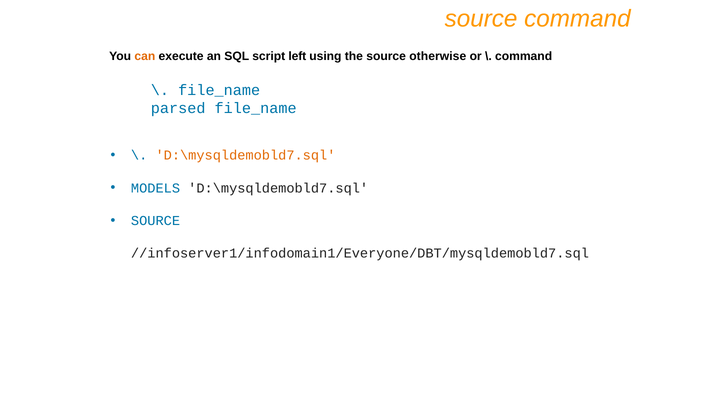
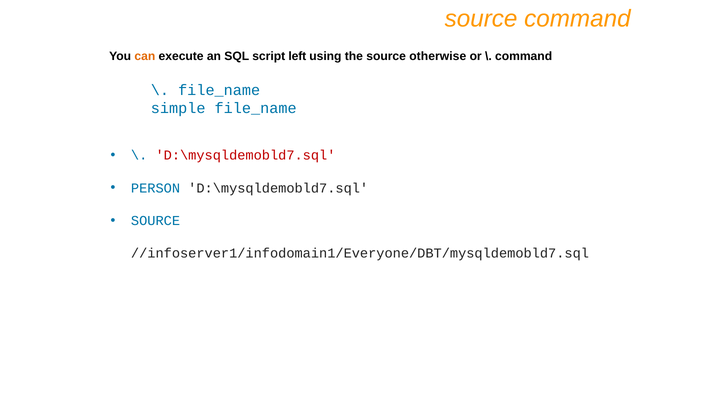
parsed: parsed -> simple
D:\mysqldemobld7.sql at (245, 155) colour: orange -> red
MODELS: MODELS -> PERSON
